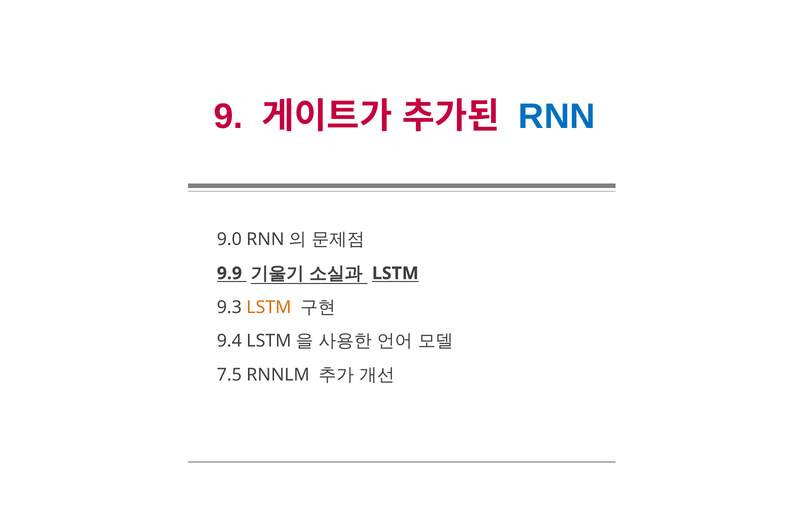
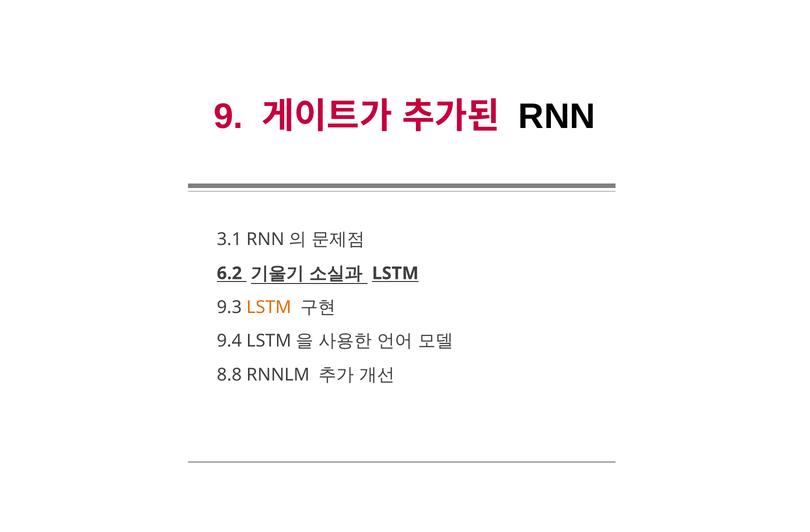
RNN colour: blue -> black
9.0: 9.0 -> 3.1
9.9: 9.9 -> 6.2
7.5: 7.5 -> 8.8
